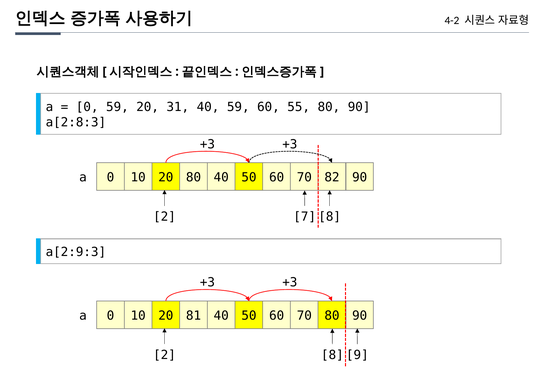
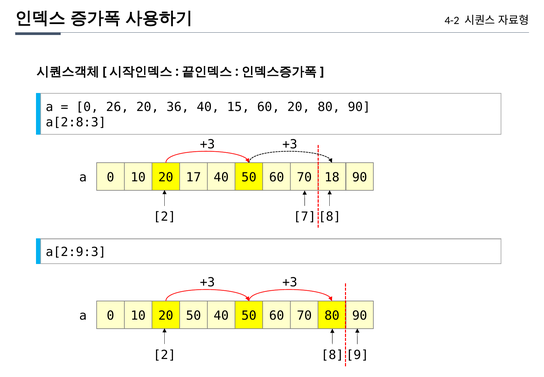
0 59: 59 -> 26
31: 31 -> 36
40 59: 59 -> 15
60 55: 55 -> 20
20 80: 80 -> 17
82: 82 -> 18
20 81: 81 -> 50
